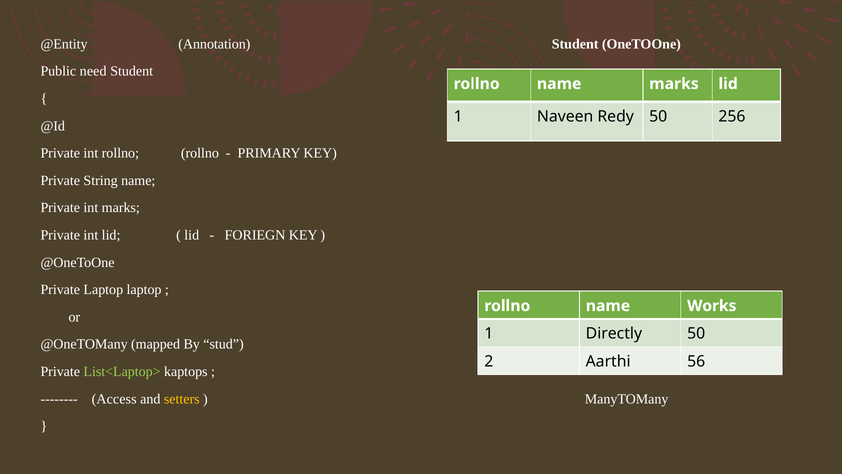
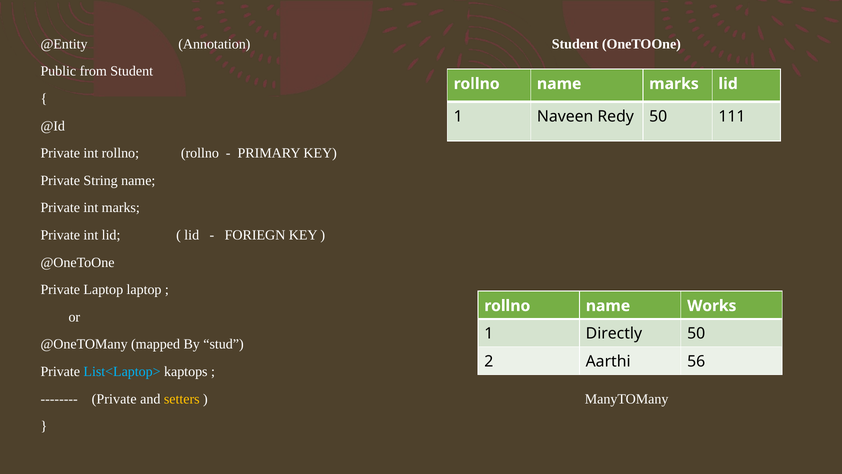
need: need -> from
256: 256 -> 111
List<Laptop> colour: light green -> light blue
Access at (114, 399): Access -> Private
